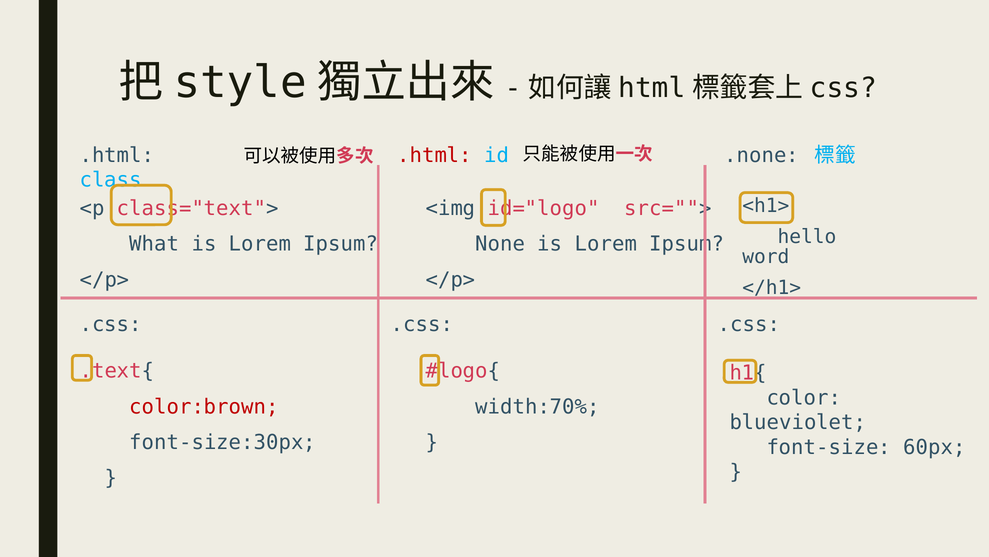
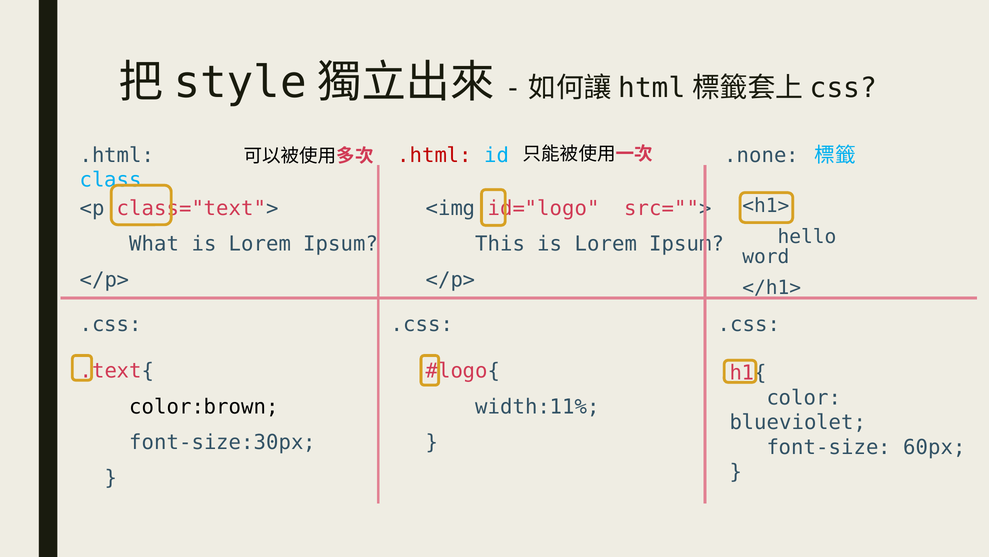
None: None -> This
width:70%: width:70% -> width:11%
color:brown colour: red -> black
